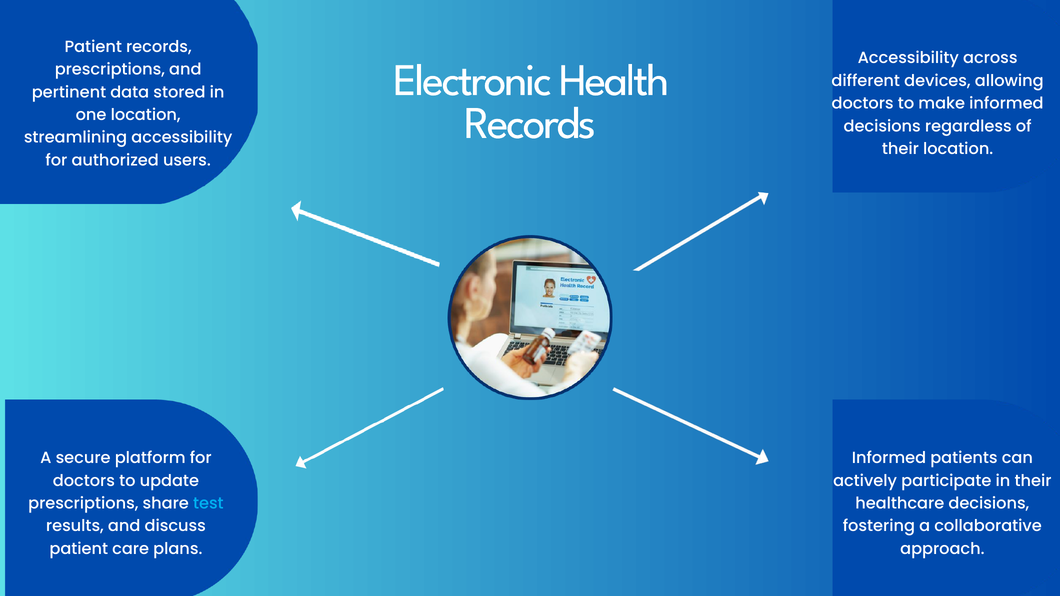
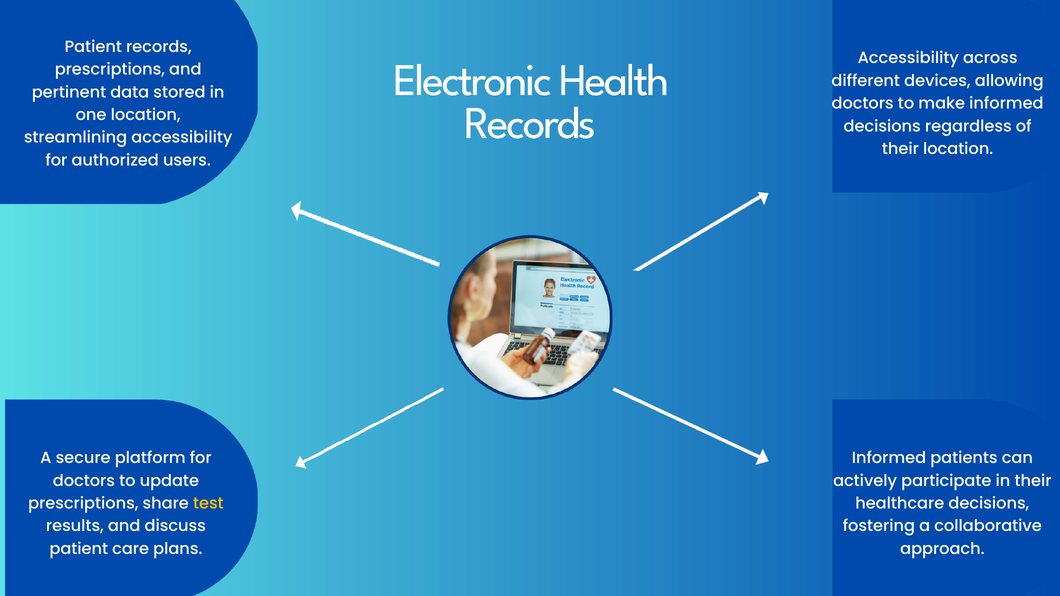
test colour: light blue -> yellow
